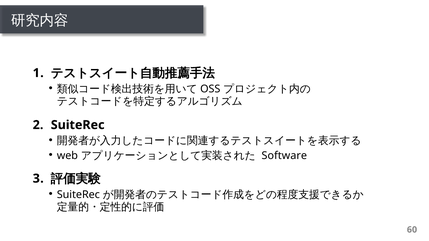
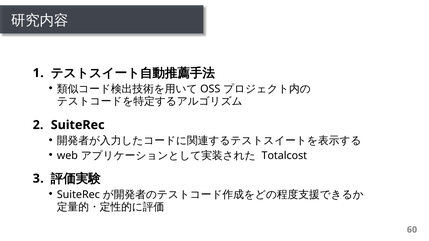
Software: Software -> Totalcost
